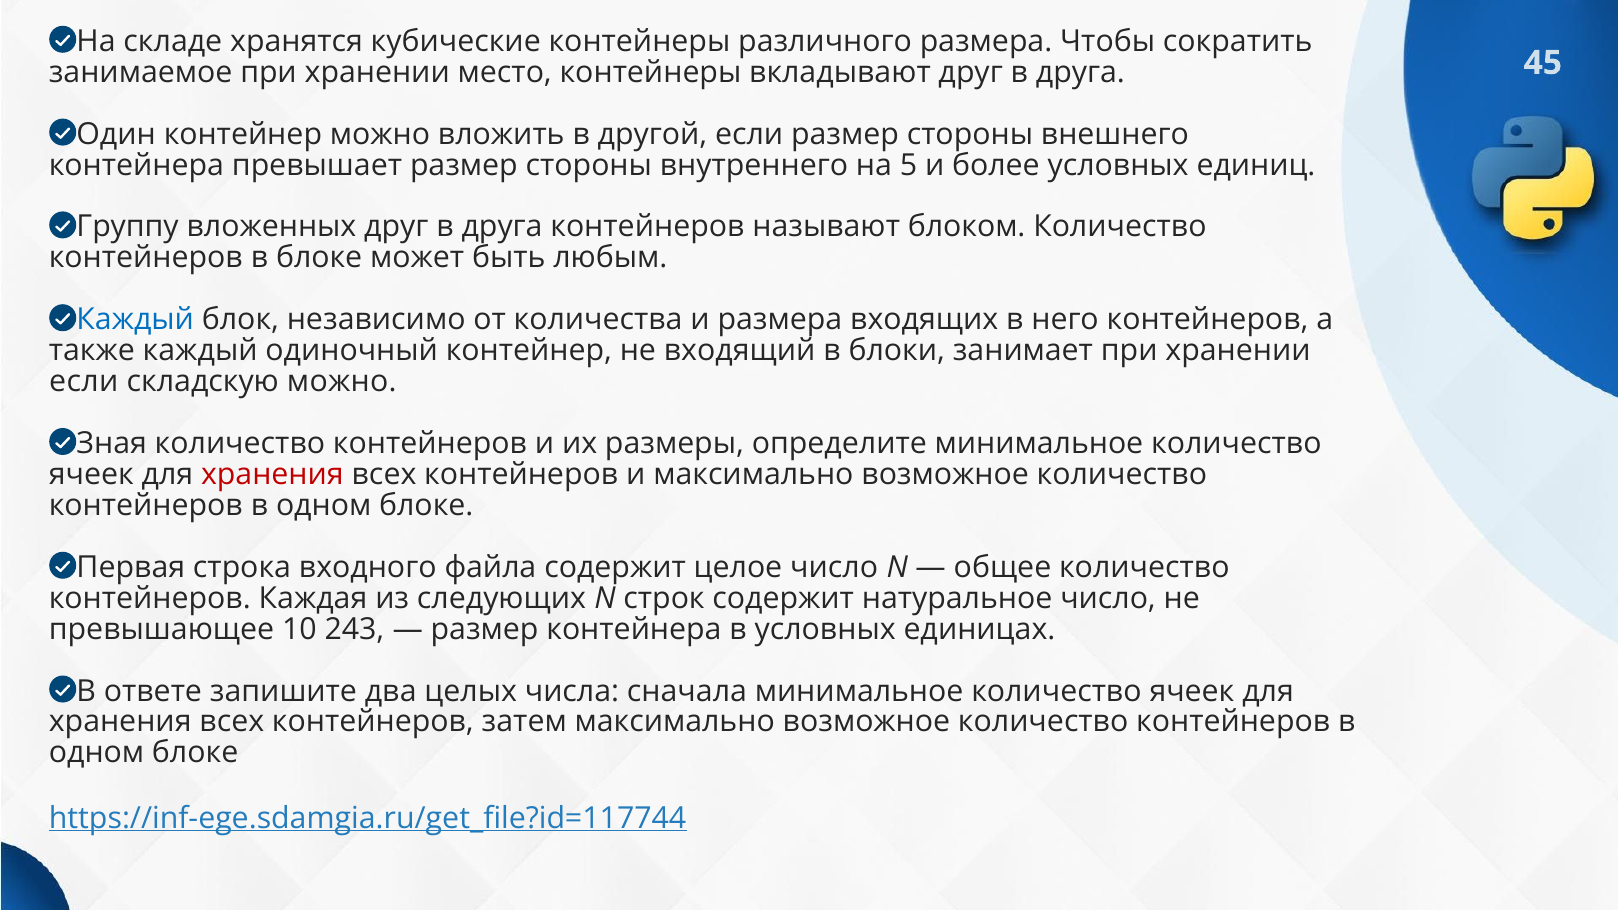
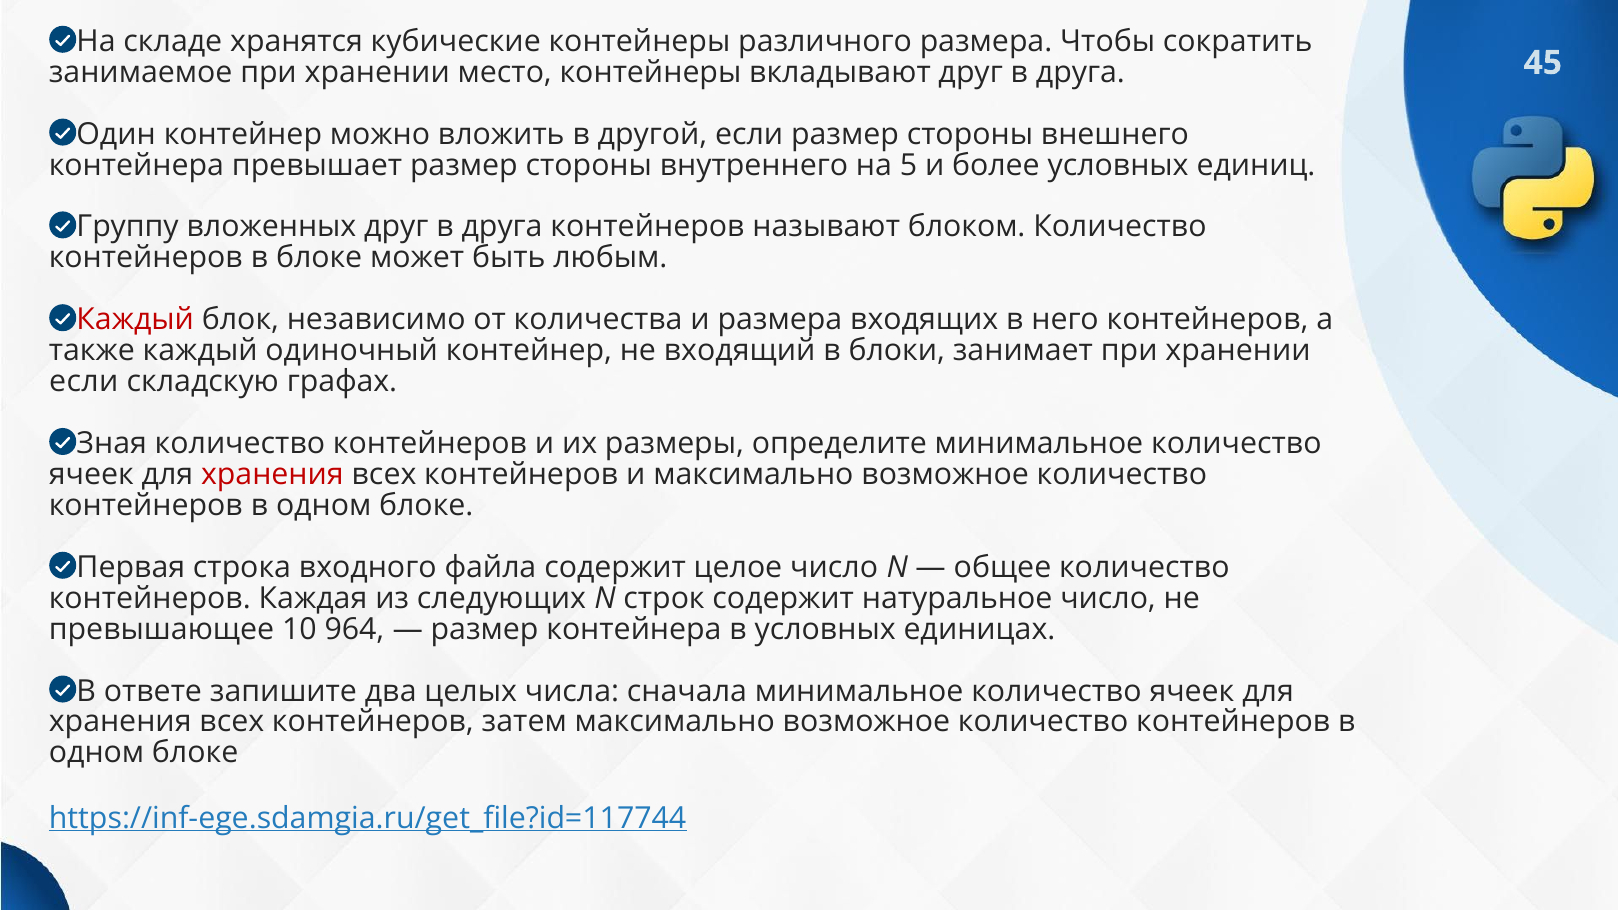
Каждый at (135, 320) colour: blue -> red
складскую можно: можно -> графах
243: 243 -> 964
